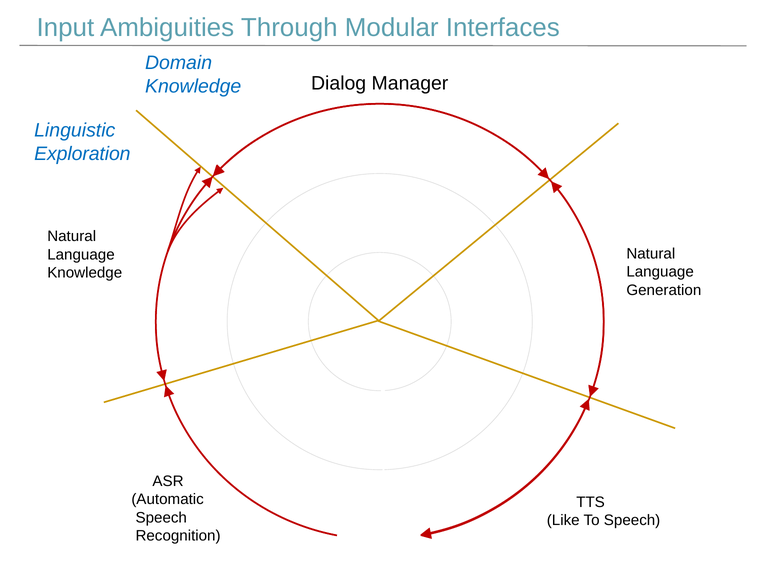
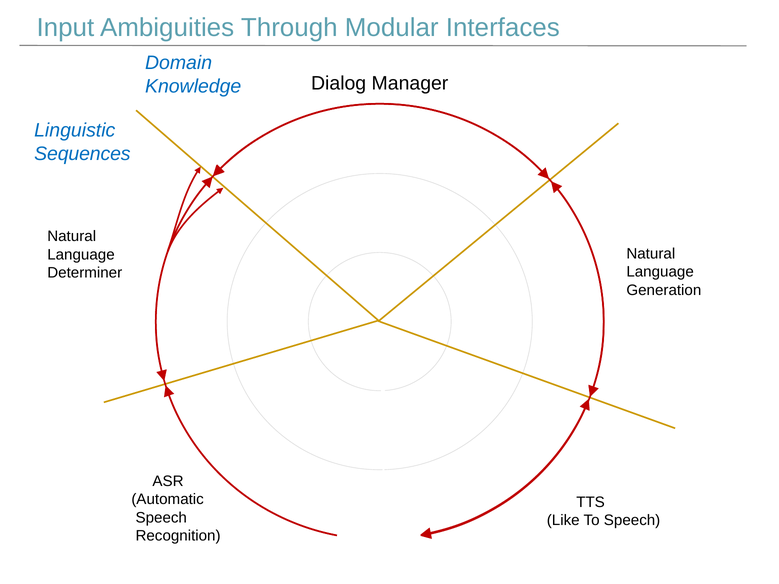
Exploration: Exploration -> Sequences
Knowledge at (85, 273): Knowledge -> Determiner
